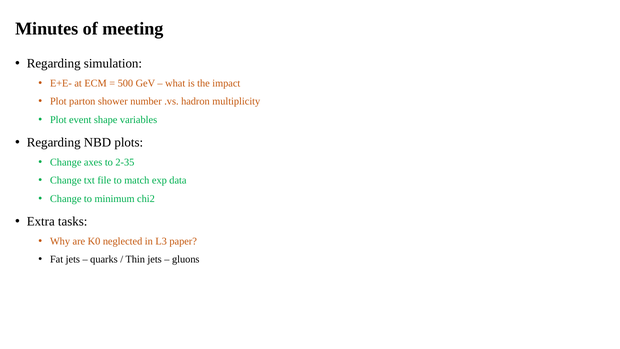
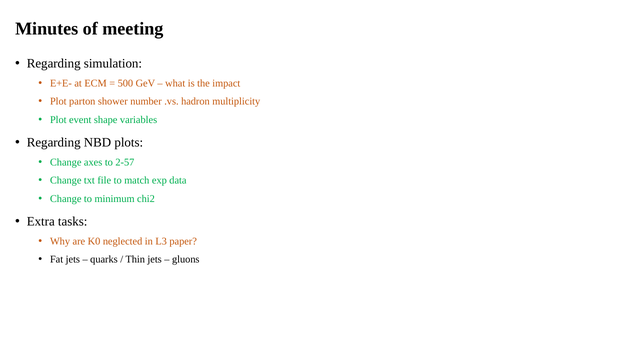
2-35: 2-35 -> 2-57
